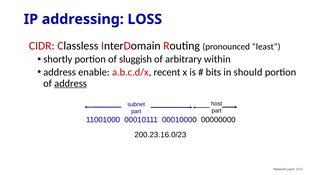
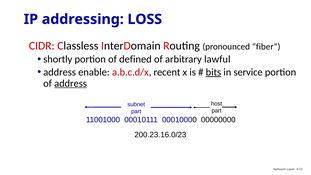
least: least -> fiber
sluggish: sluggish -> defined
within: within -> lawful
bits underline: none -> present
should: should -> service
